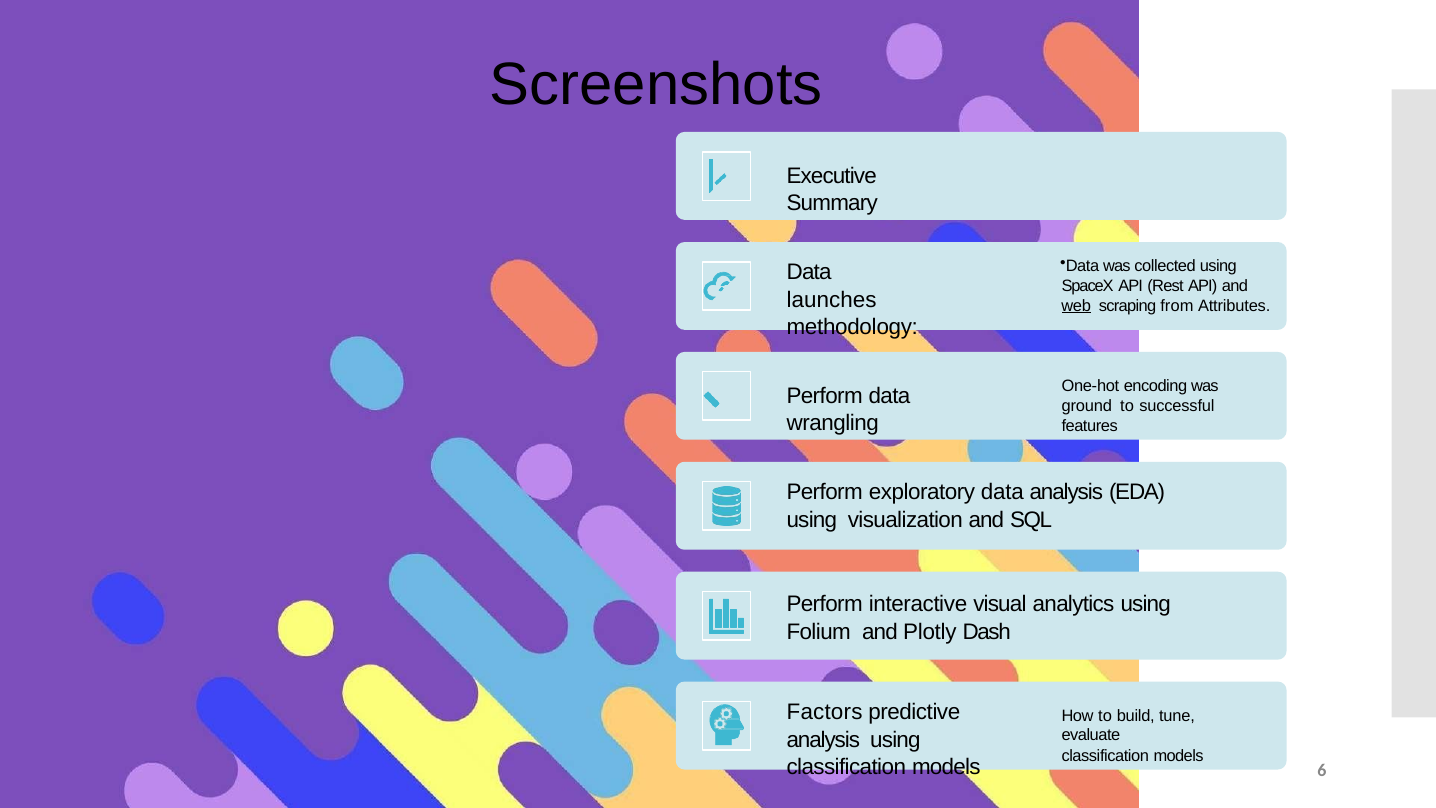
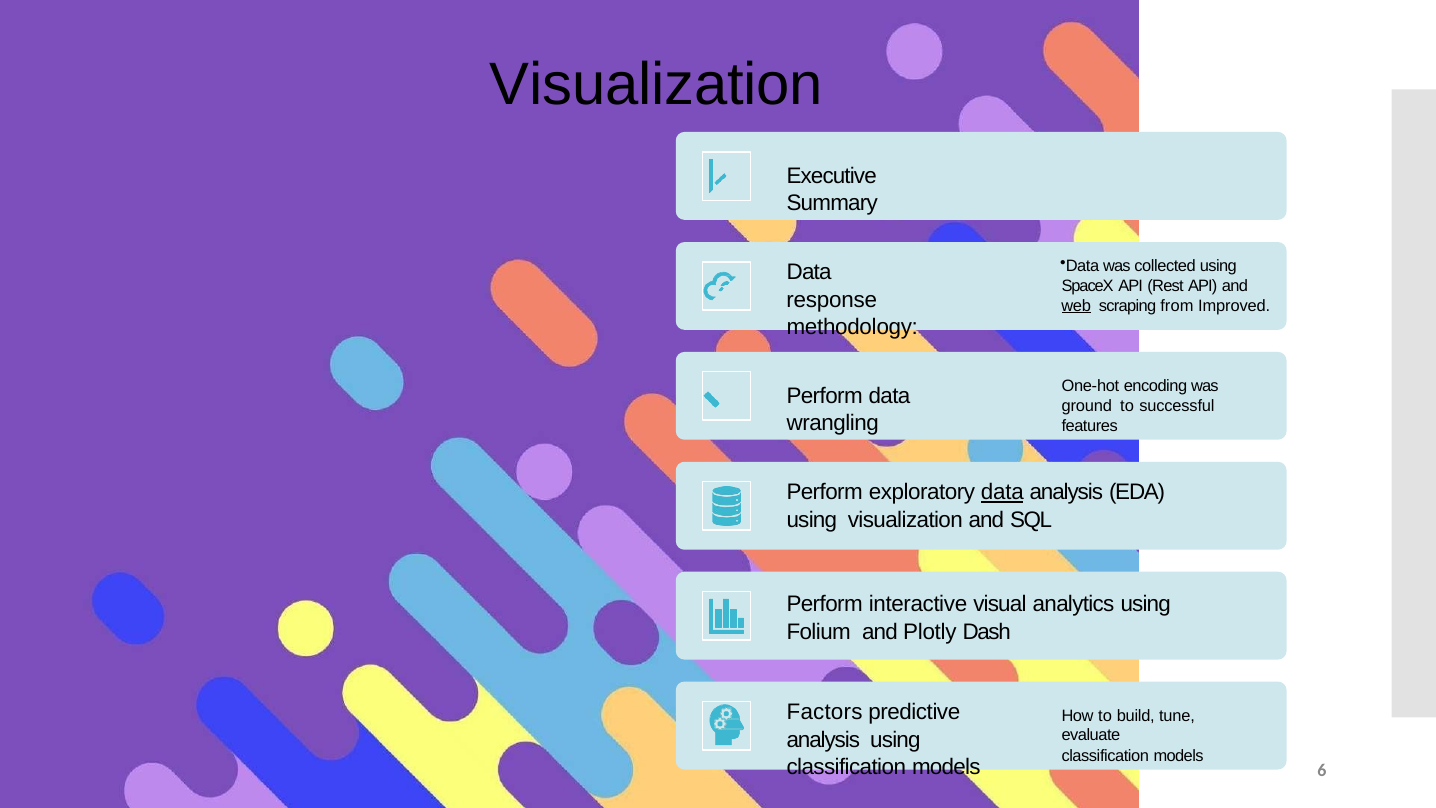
Screenshots at (656, 84): Screenshots -> Visualization
launches: launches -> response
Attributes: Attributes -> Improved
data at (1002, 492) underline: none -> present
